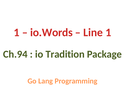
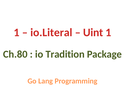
io.Words: io.Words -> io.Literal
Line: Line -> Uint
Ch.94: Ch.94 -> Ch.80
